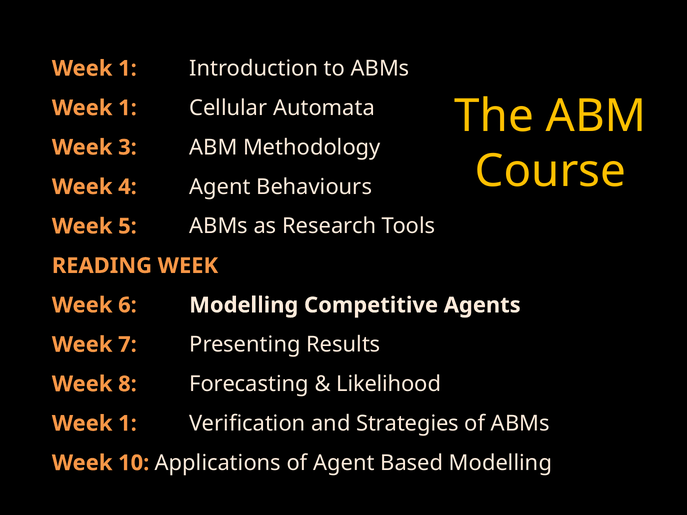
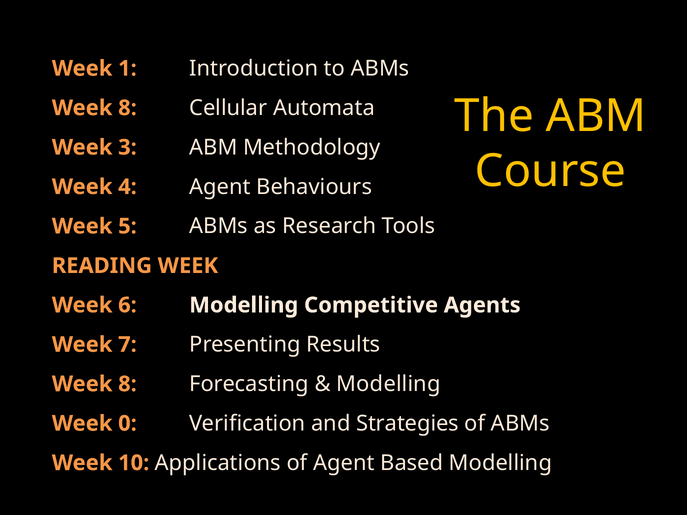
1 at (127, 108): 1 -> 8
Likelihood at (389, 384): Likelihood -> Modelling
1 at (127, 424): 1 -> 0
